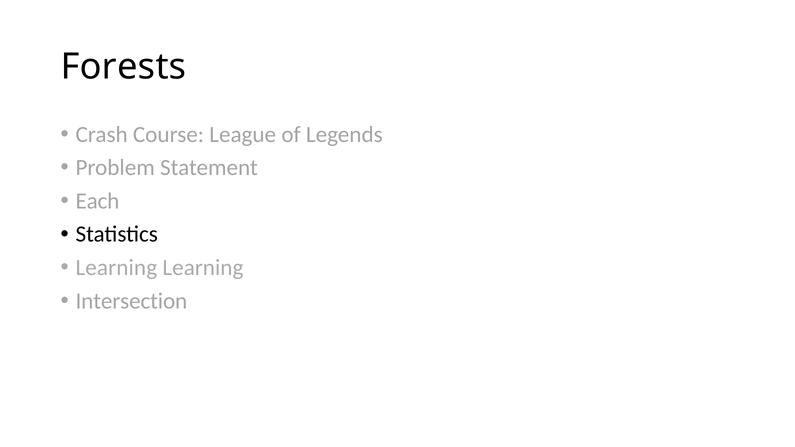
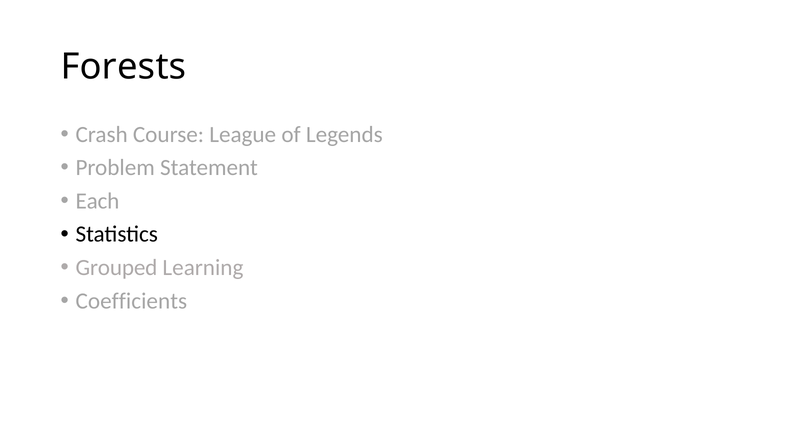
Learning at (116, 268): Learning -> Grouped
Intersection: Intersection -> Coefficients
